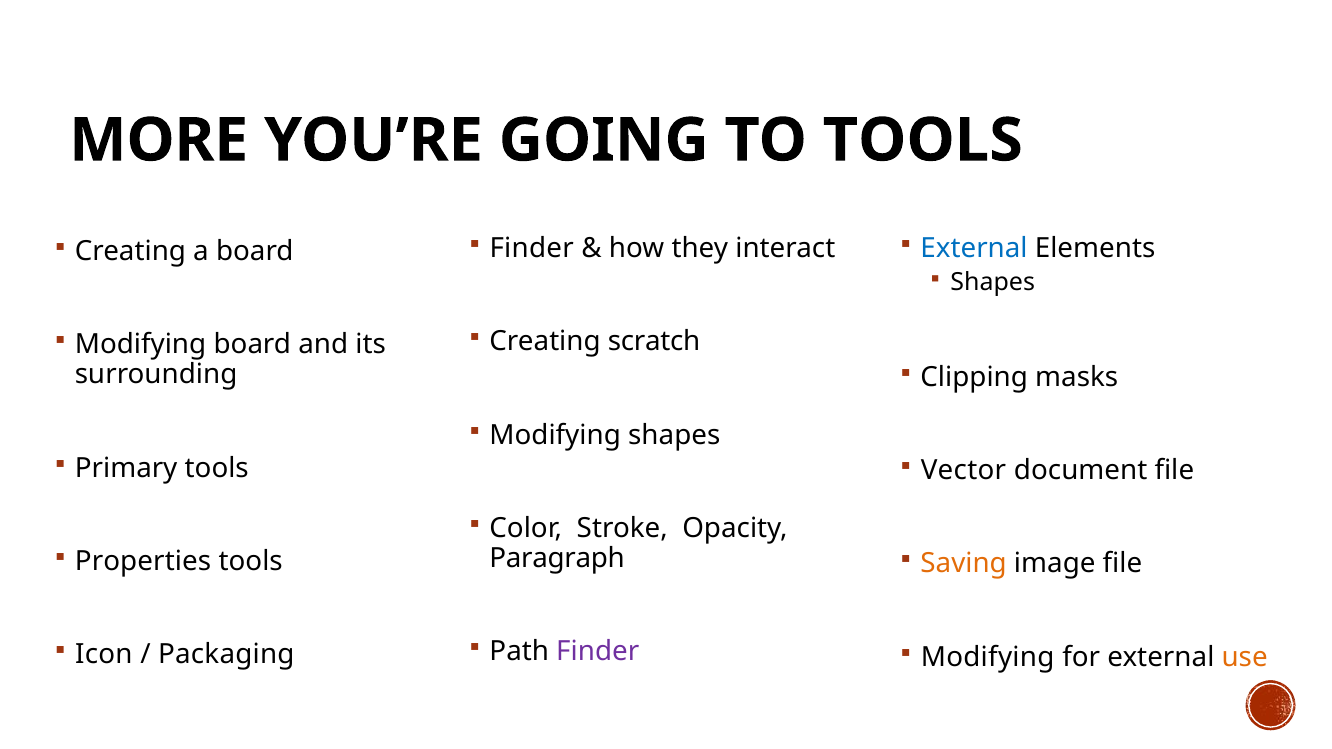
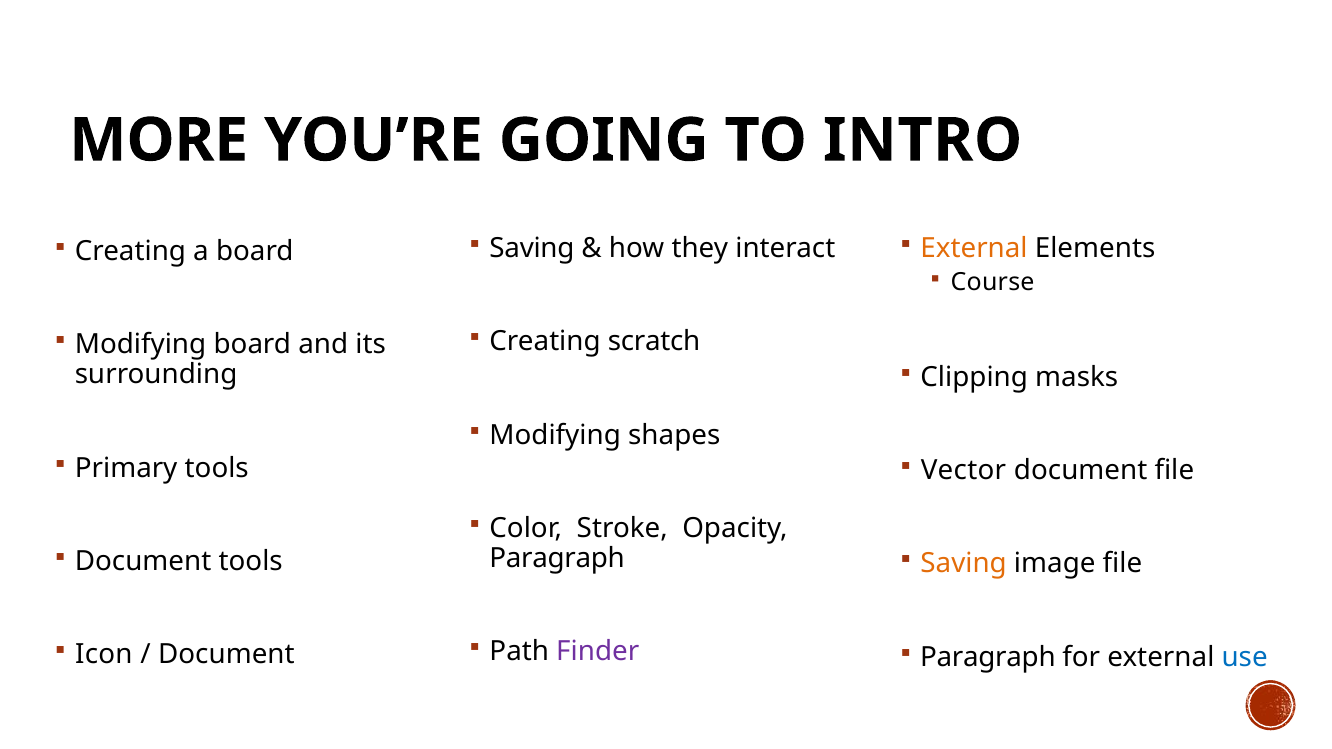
TO TOOLS: TOOLS -> INTRO
Finder at (532, 249): Finder -> Saving
External at (974, 249) colour: blue -> orange
Shapes at (993, 283): Shapes -> Course
Properties at (143, 562): Properties -> Document
Packaging at (226, 655): Packaging -> Document
Modifying at (988, 657): Modifying -> Paragraph
use colour: orange -> blue
